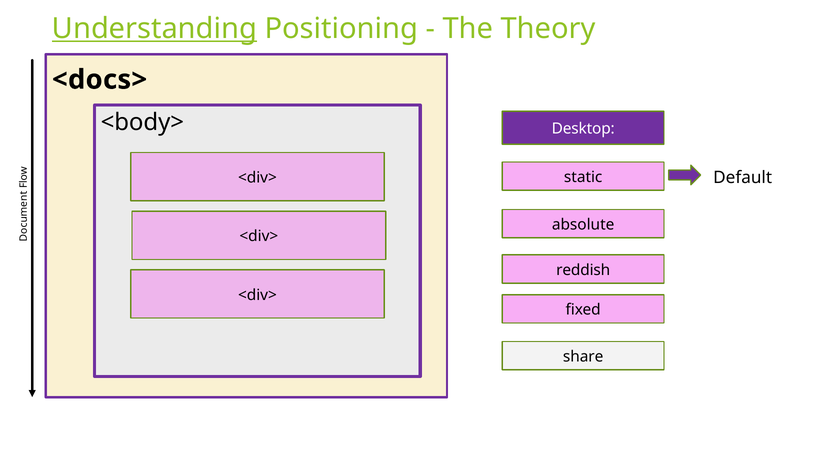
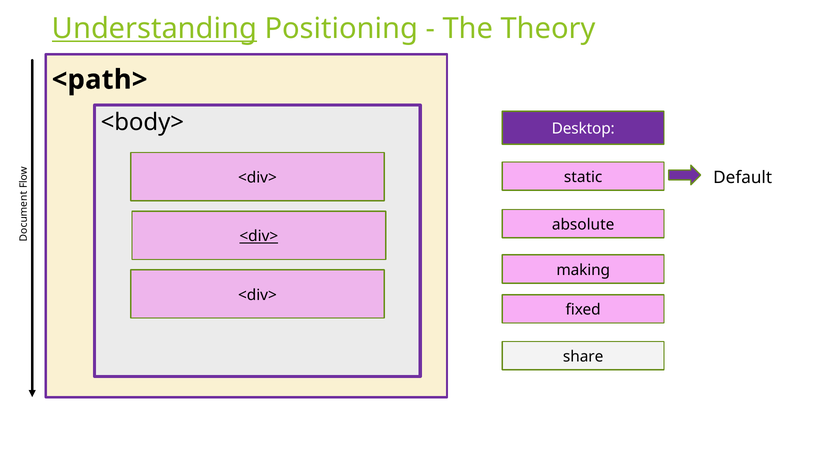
<docs>: <docs> -> <path>
<div> at (259, 237) underline: none -> present
reddish: reddish -> making
